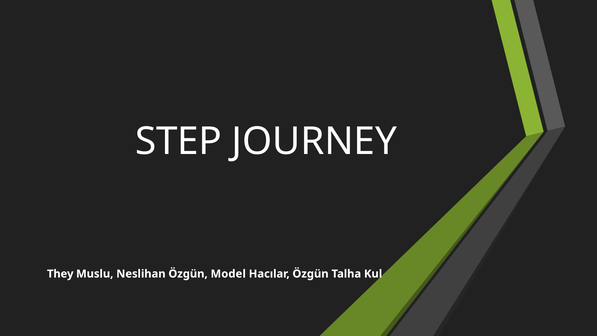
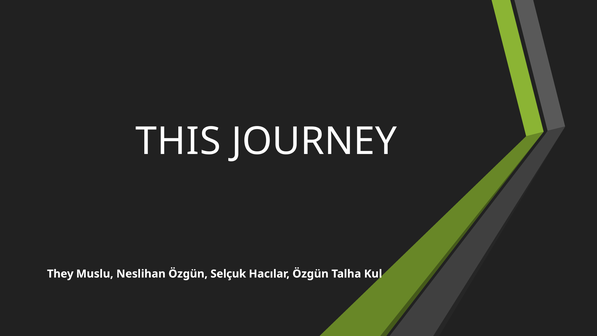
STEP: STEP -> THIS
Model: Model -> Selçuk
